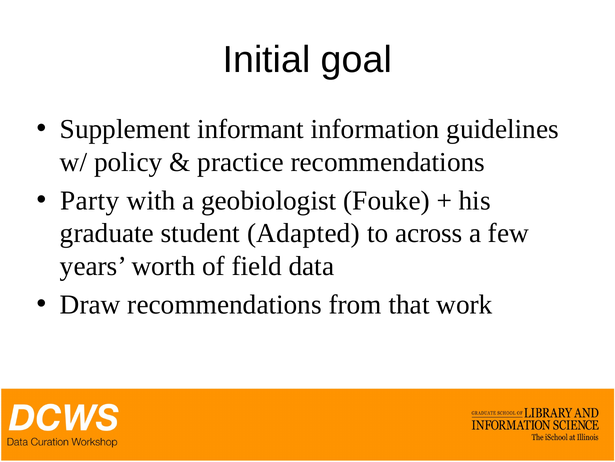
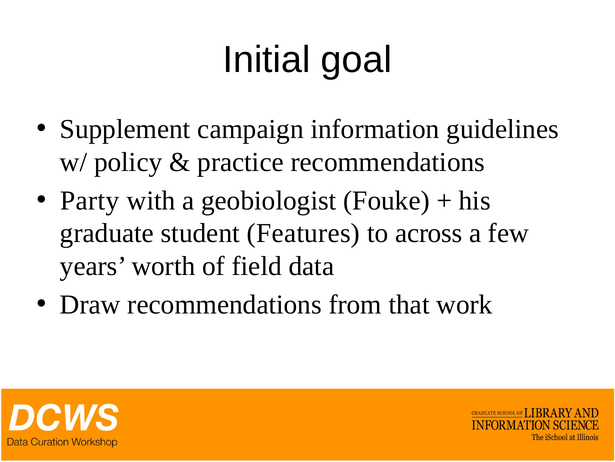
informant: informant -> campaign
Adapted: Adapted -> Features
